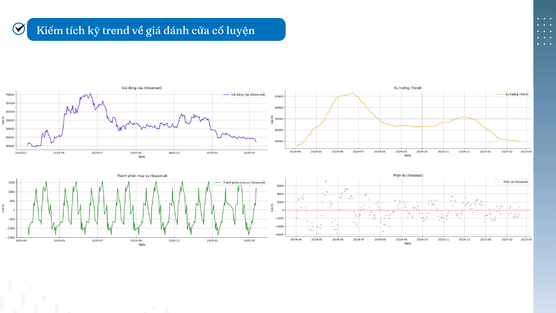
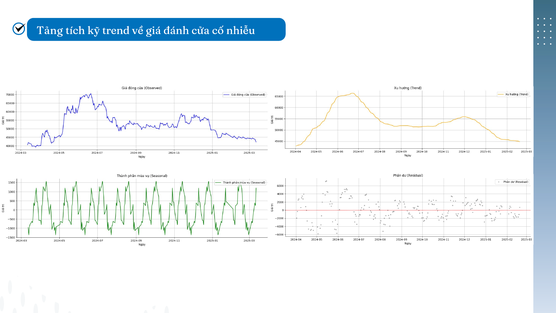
Kiếm: Kiếm -> Tảng
luyện: luyện -> nhiễu
